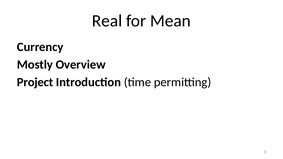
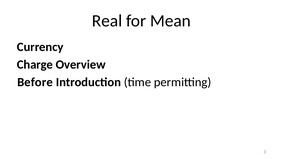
Mostly: Mostly -> Charge
Project: Project -> Before
